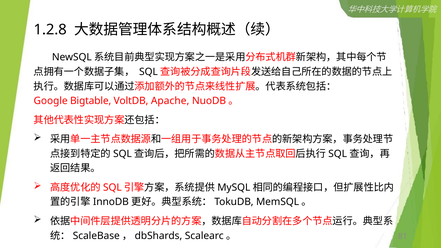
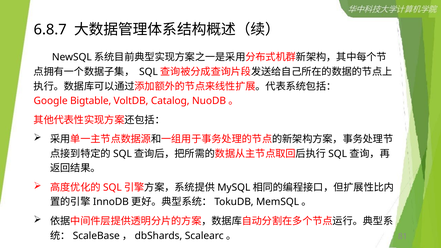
1.2.8: 1.2.8 -> 6.8.7
Apache: Apache -> Catalog
